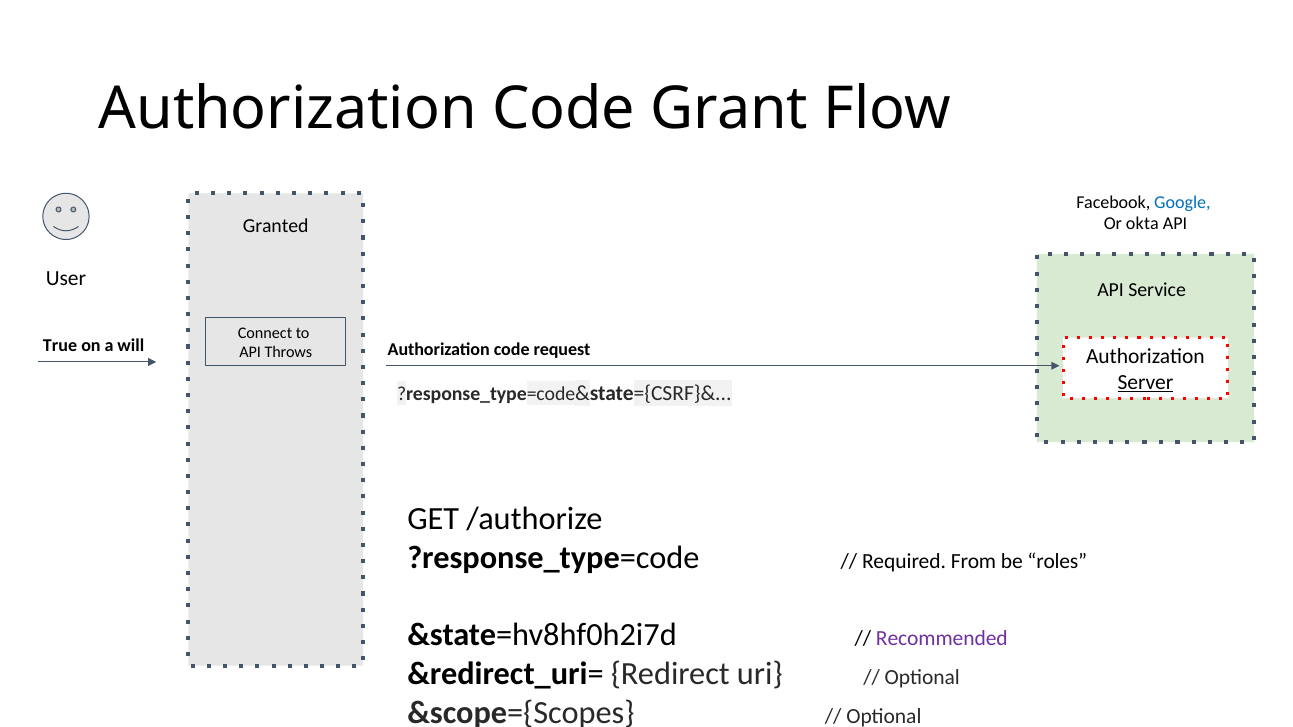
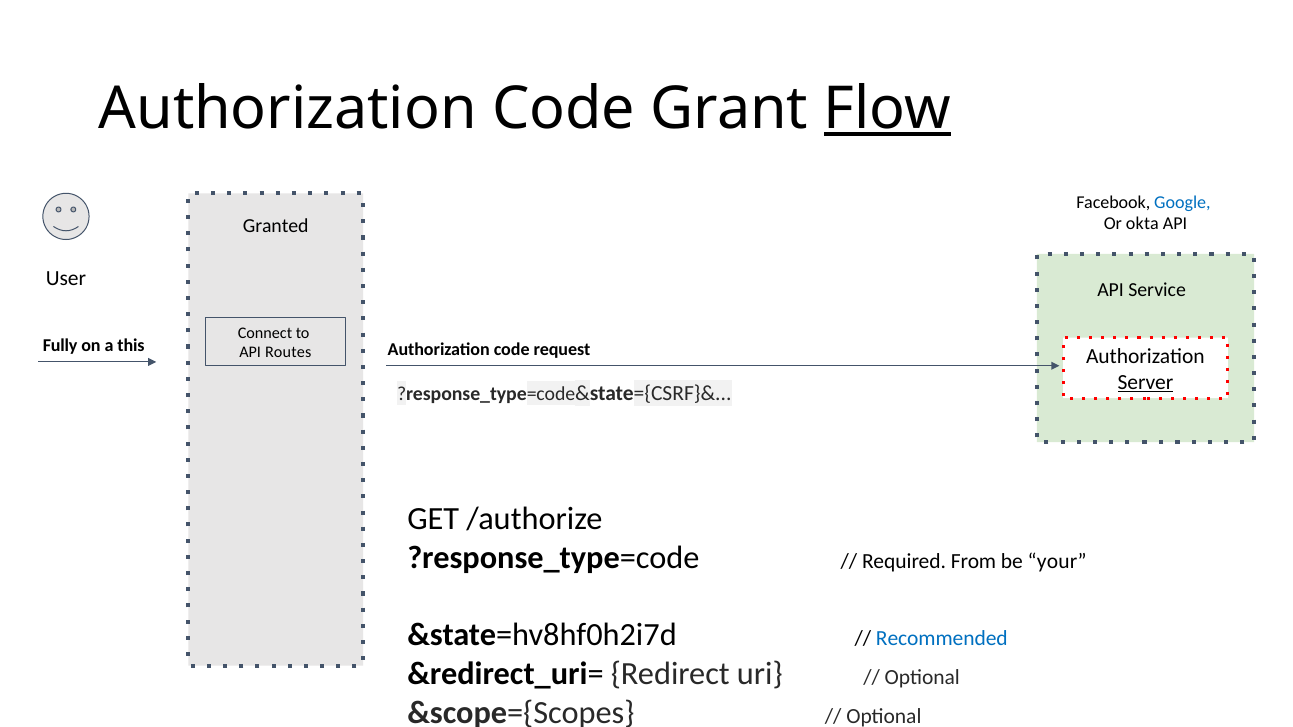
Flow underline: none -> present
True: True -> Fully
will: will -> this
Throws: Throws -> Routes
roles: roles -> your
Recommended colour: purple -> blue
